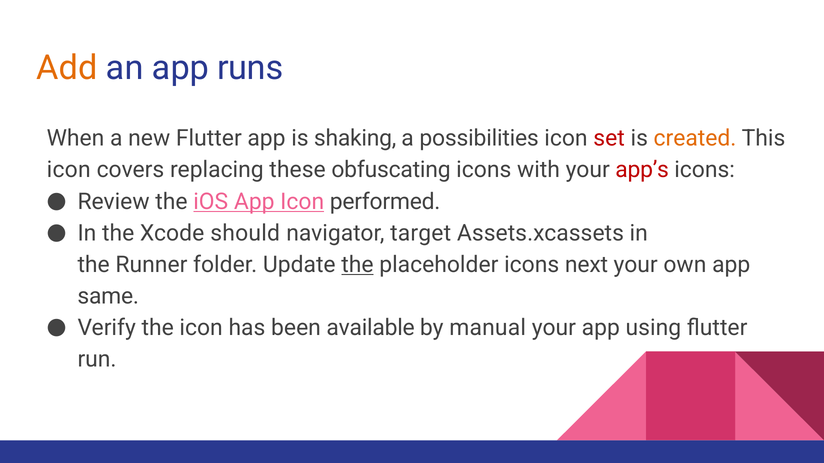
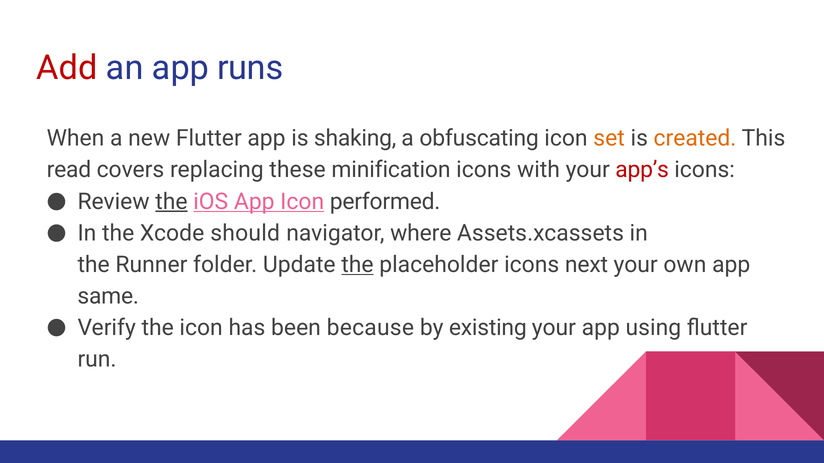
Add colour: orange -> red
possibilities: possibilities -> obfuscating
set colour: red -> orange
icon at (69, 170): icon -> read
obfuscating: obfuscating -> minification
the at (171, 202) underline: none -> present
target: target -> where
available: available -> because
manual: manual -> existing
